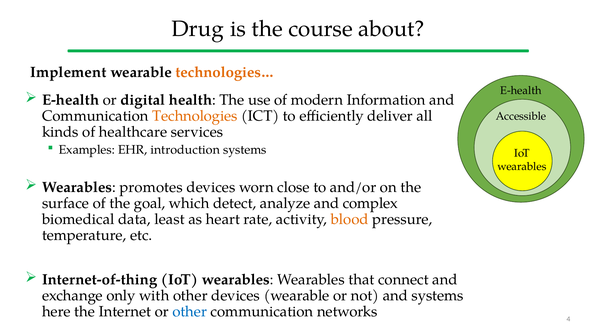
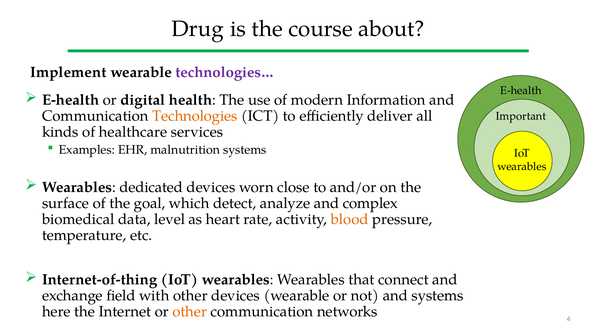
technologies… colour: orange -> purple
Accessible: Accessible -> Important
introduction: introduction -> malnutrition
promotes: promotes -> dedicated
least: least -> level
only: only -> field
other at (190, 312) colour: blue -> orange
